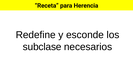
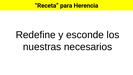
subclase: subclase -> nuestras
